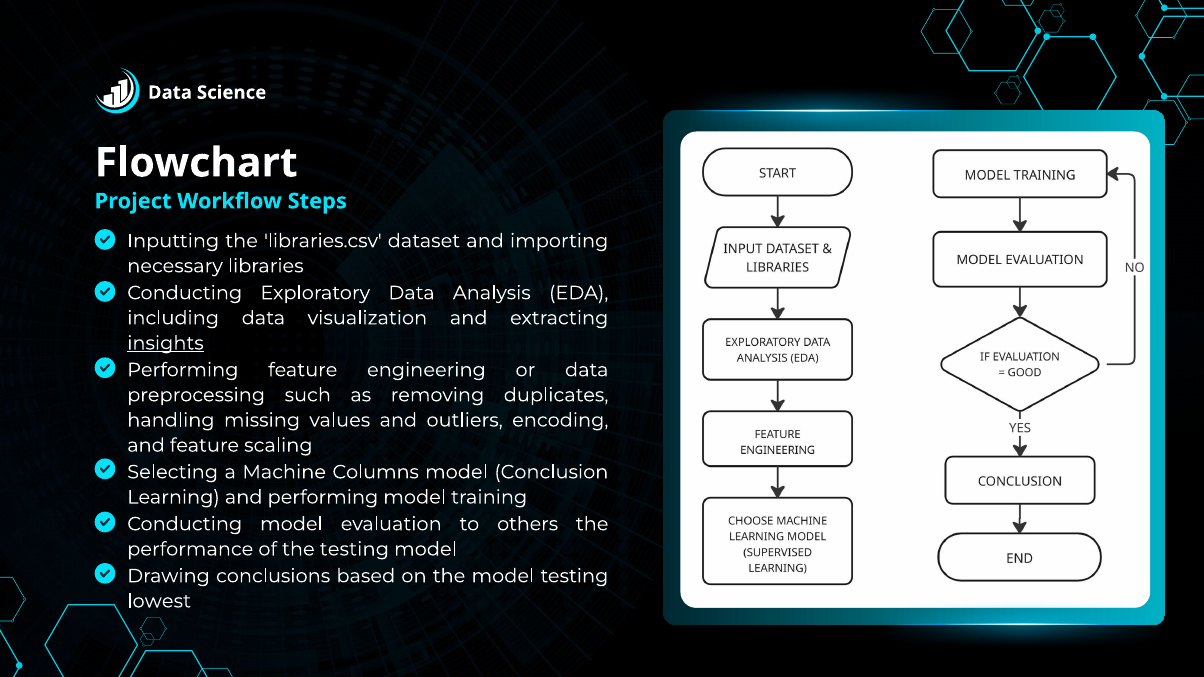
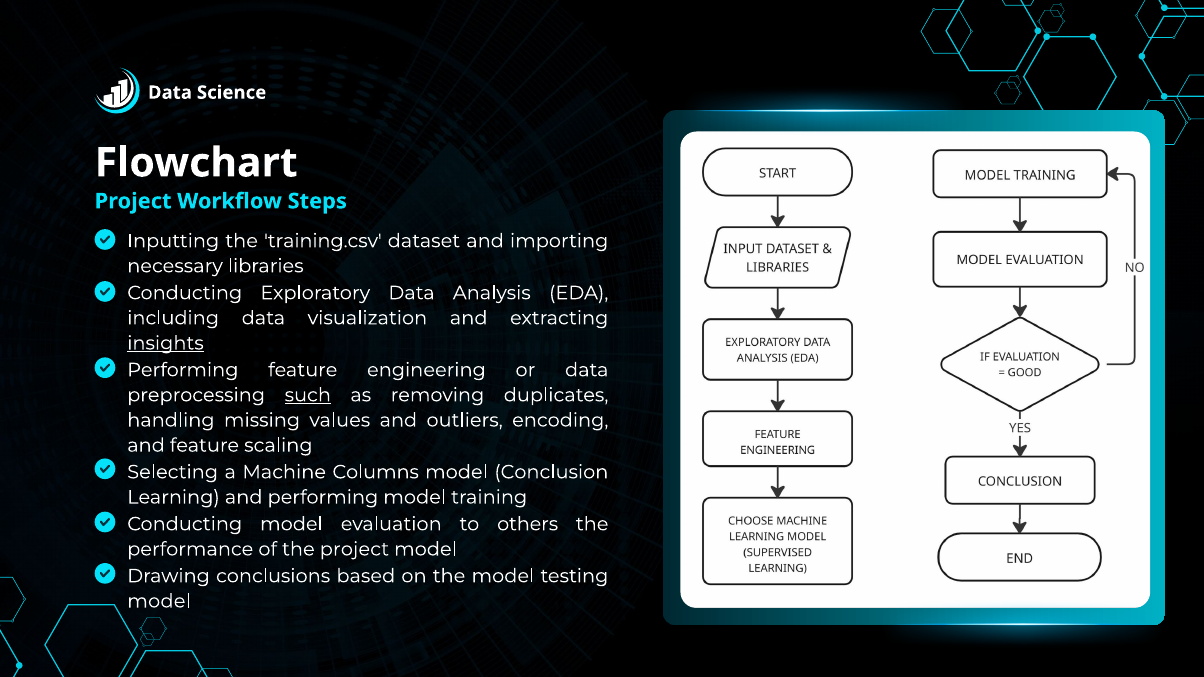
libraries.csv: libraries.csv -> training.csv
such underline: none -> present
the testing: testing -> project
lowest at (159, 601): lowest -> model
